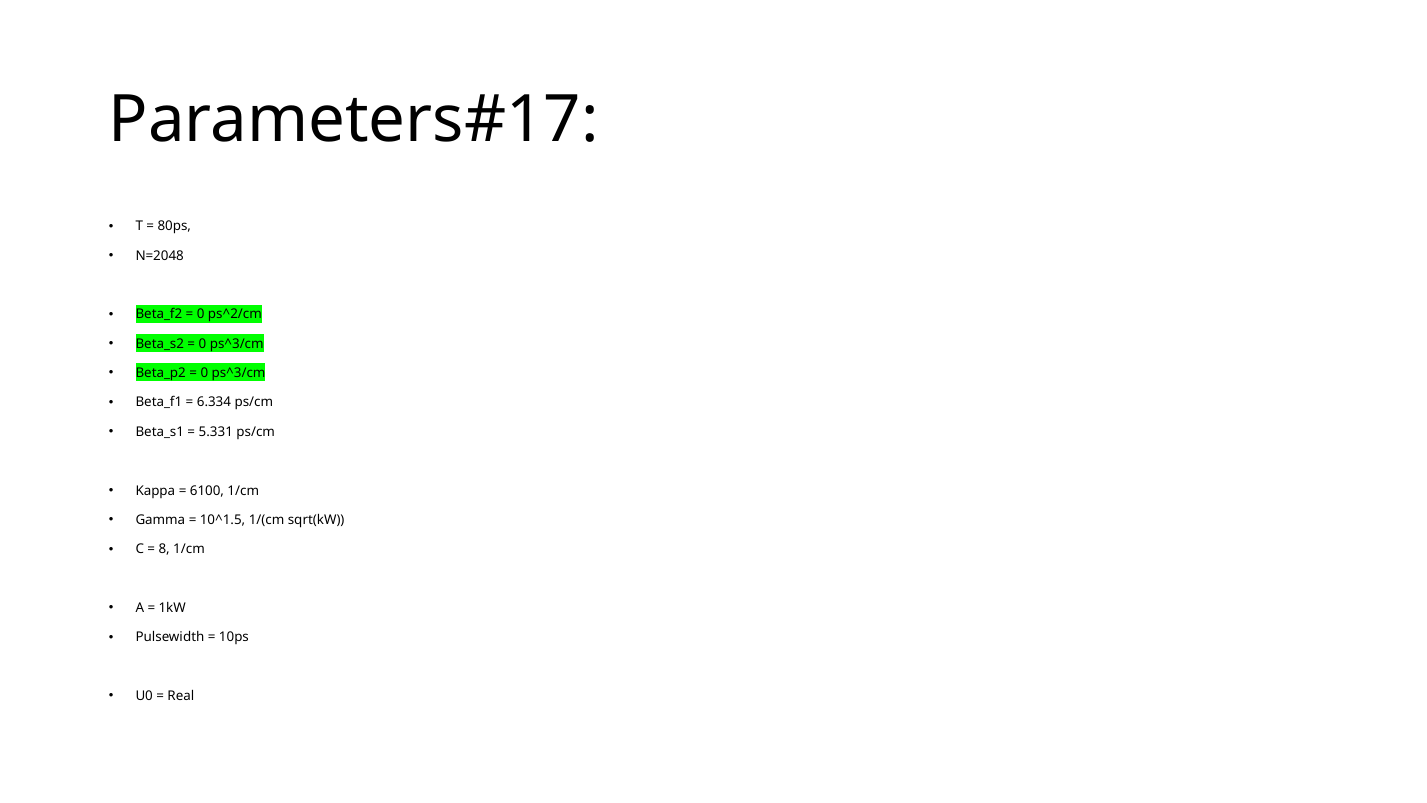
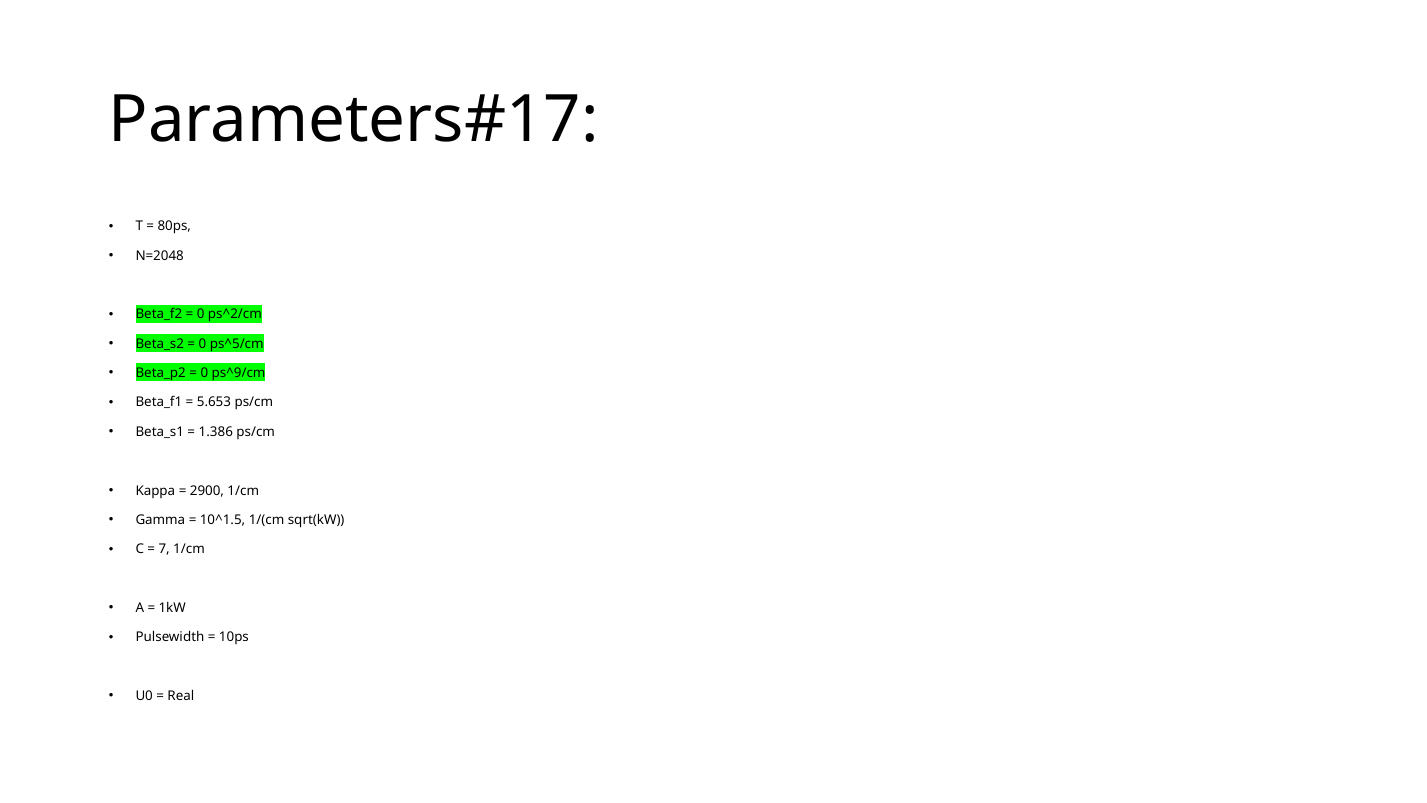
ps^3/cm at (237, 344): ps^3/cm -> ps^5/cm
ps^3/cm at (239, 373): ps^3/cm -> ps^9/cm
6.334: 6.334 -> 5.653
5.331: 5.331 -> 1.386
6100: 6100 -> 2900
8: 8 -> 7
